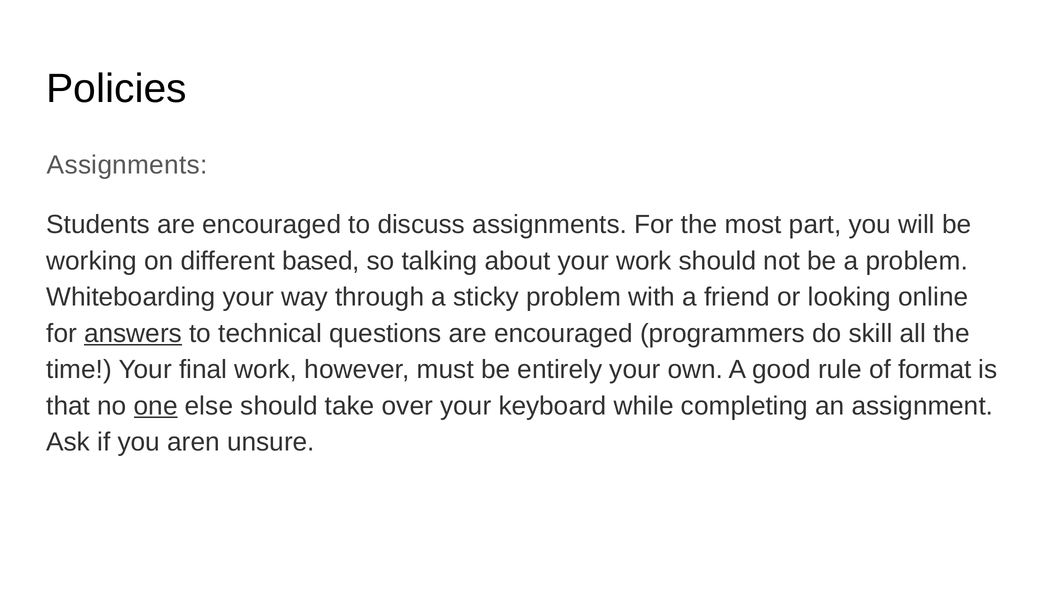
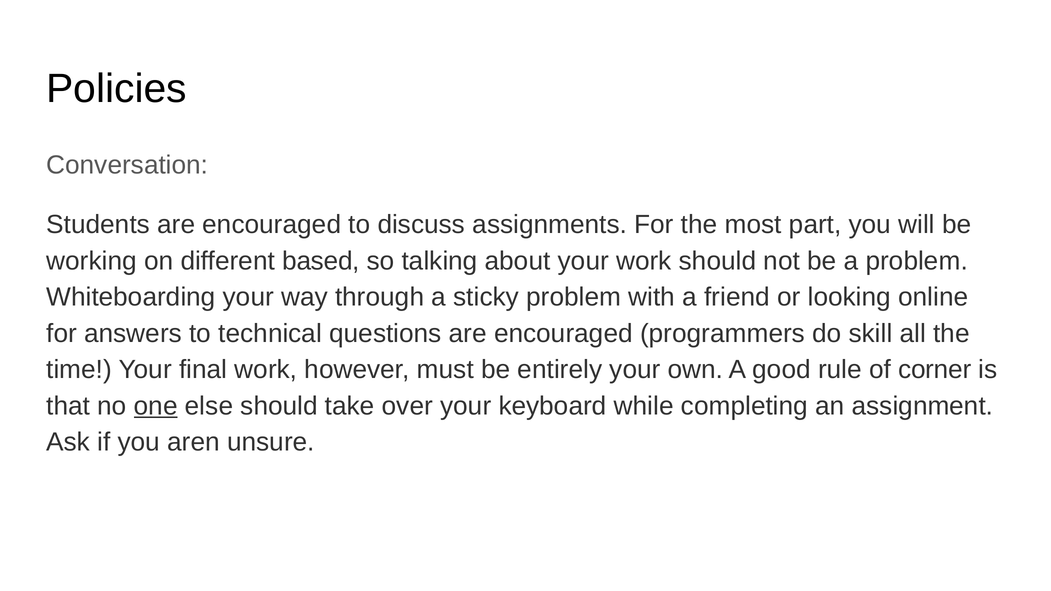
Assignments at (127, 165): Assignments -> Conversation
answers underline: present -> none
format: format -> corner
